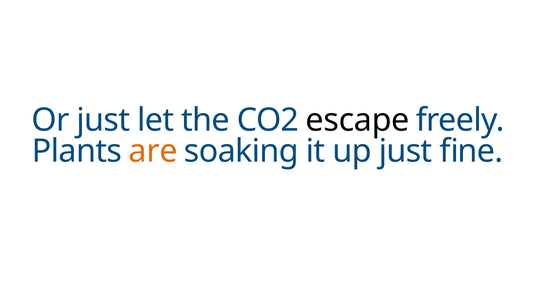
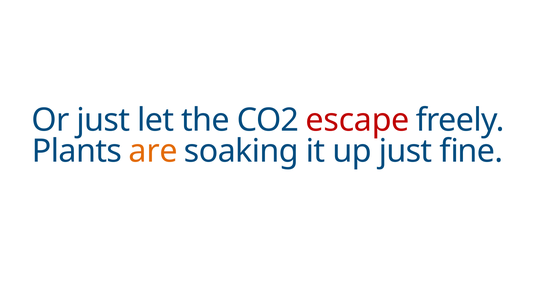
escape colour: black -> red
